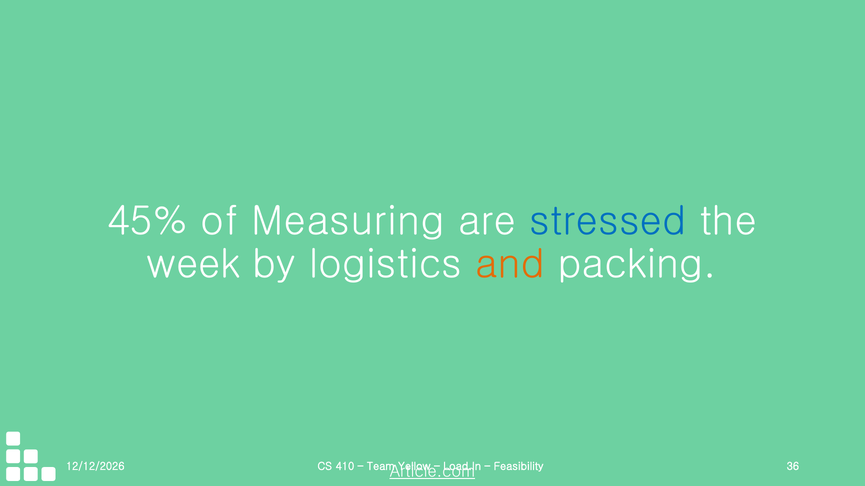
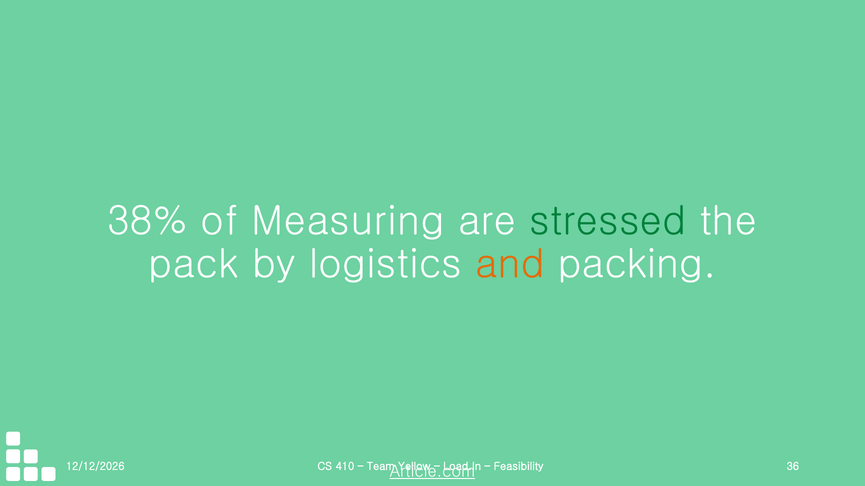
45%: 45% -> 38%
stressed colour: blue -> green
week: week -> pack
